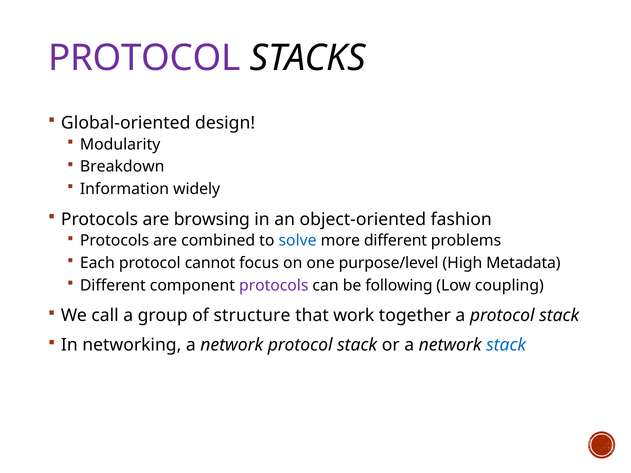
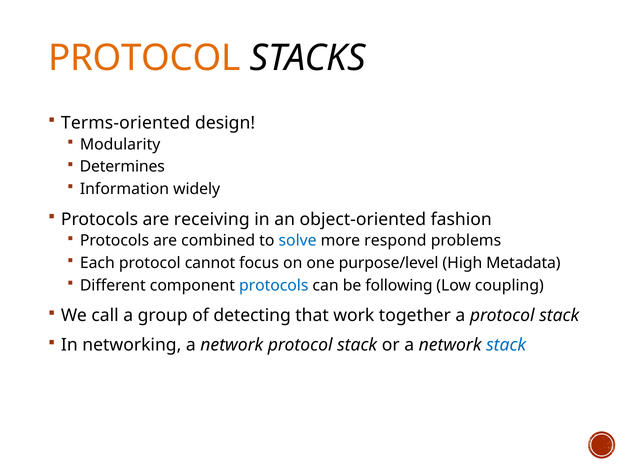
PROTOCOL at (144, 58) colour: purple -> orange
Global-oriented: Global-oriented -> Terms-oriented
Breakdown: Breakdown -> Determines
browsing: browsing -> receiving
more different: different -> respond
protocols at (274, 285) colour: purple -> blue
structure: structure -> detecting
